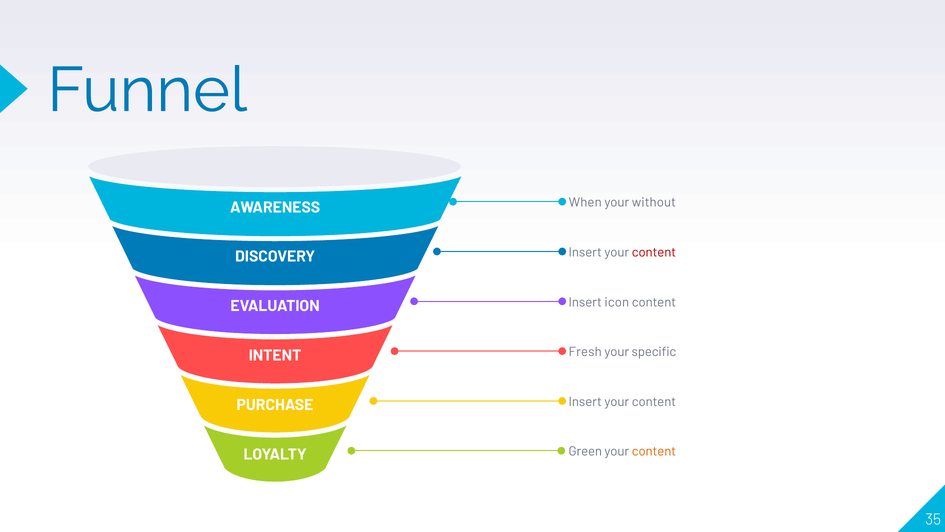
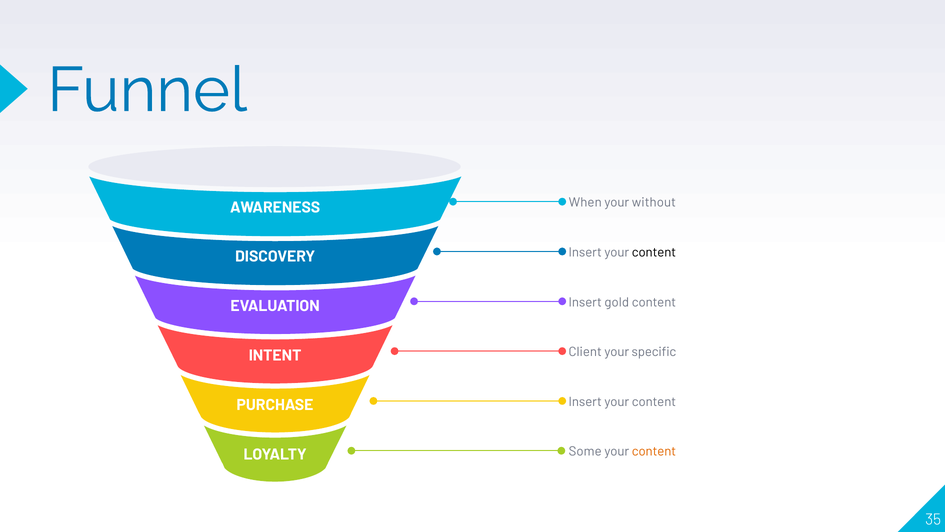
content at (654, 252) colour: red -> black
icon: icon -> gold
Fresh: Fresh -> Client
Green: Green -> Some
